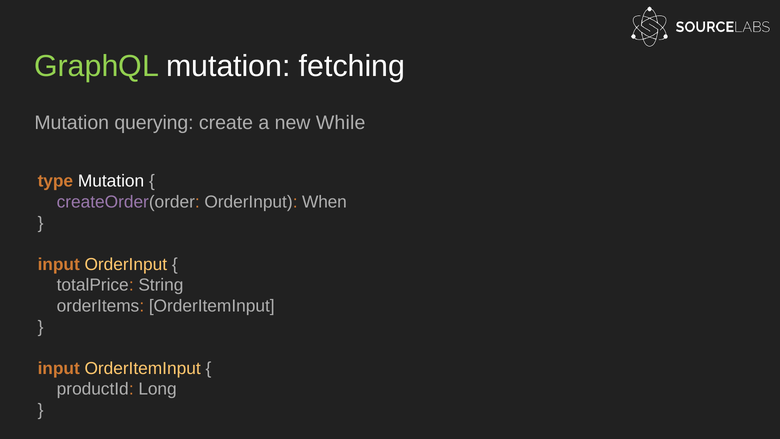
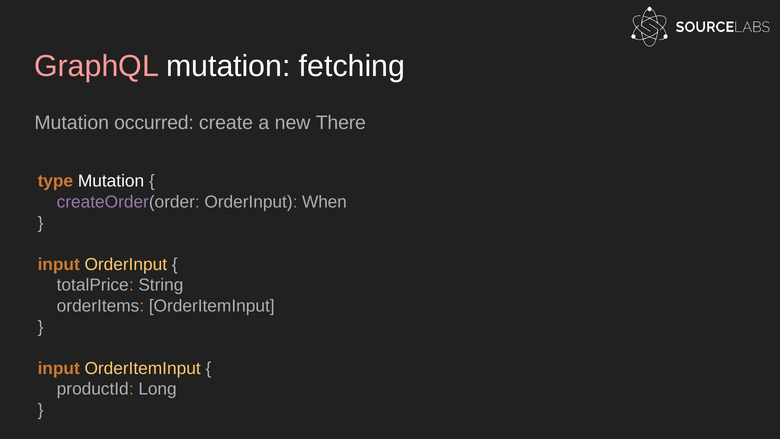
GraphQL colour: light green -> pink
querying: querying -> occurred
While: While -> There
